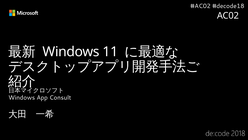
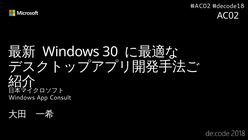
11: 11 -> 30
